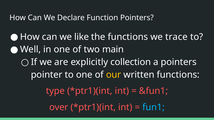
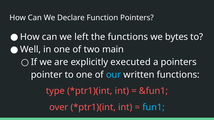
like: like -> left
trace: trace -> bytes
collection: collection -> executed
our colour: yellow -> light blue
